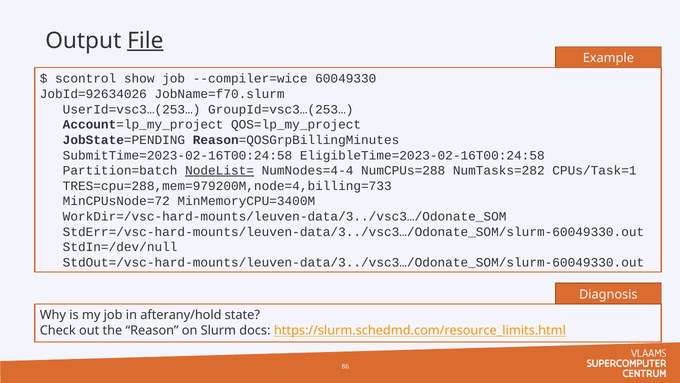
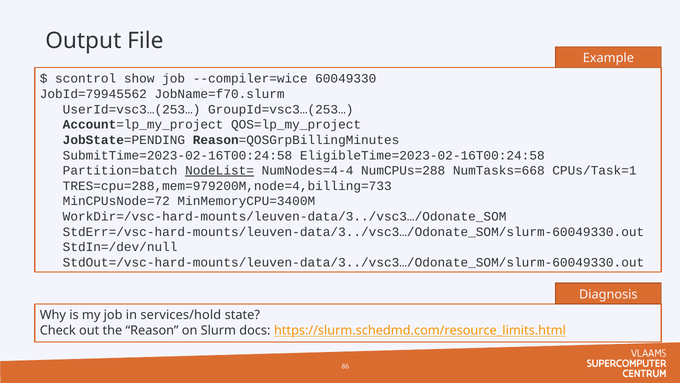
File underline: present -> none
JobId=92634026: JobId=92634026 -> JobId=79945562
NumTasks=282: NumTasks=282 -> NumTasks=668
afterany/hold: afterany/hold -> services/hold
